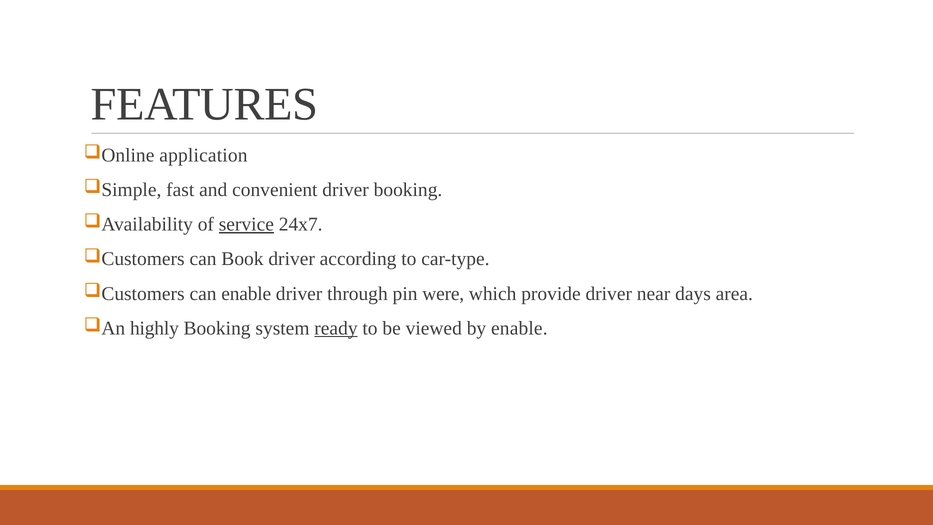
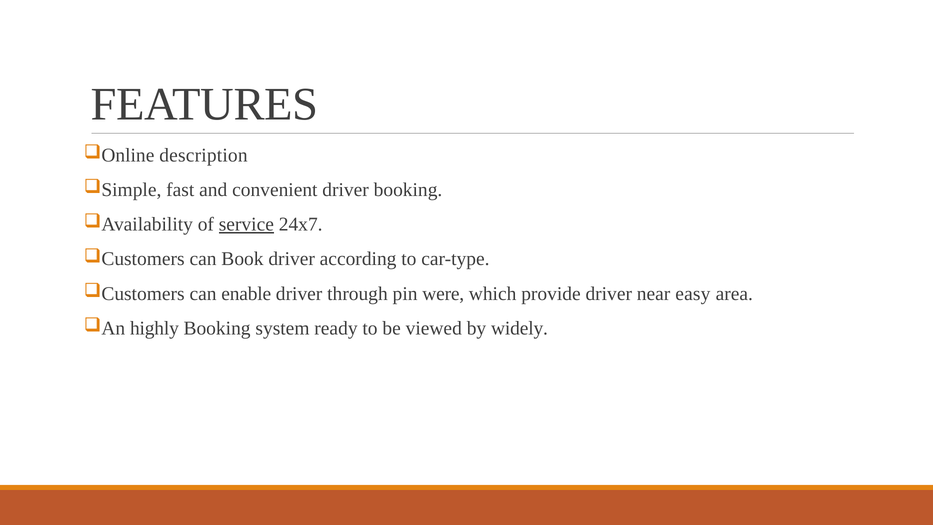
application: application -> description
days: days -> easy
ready underline: present -> none
by enable: enable -> widely
